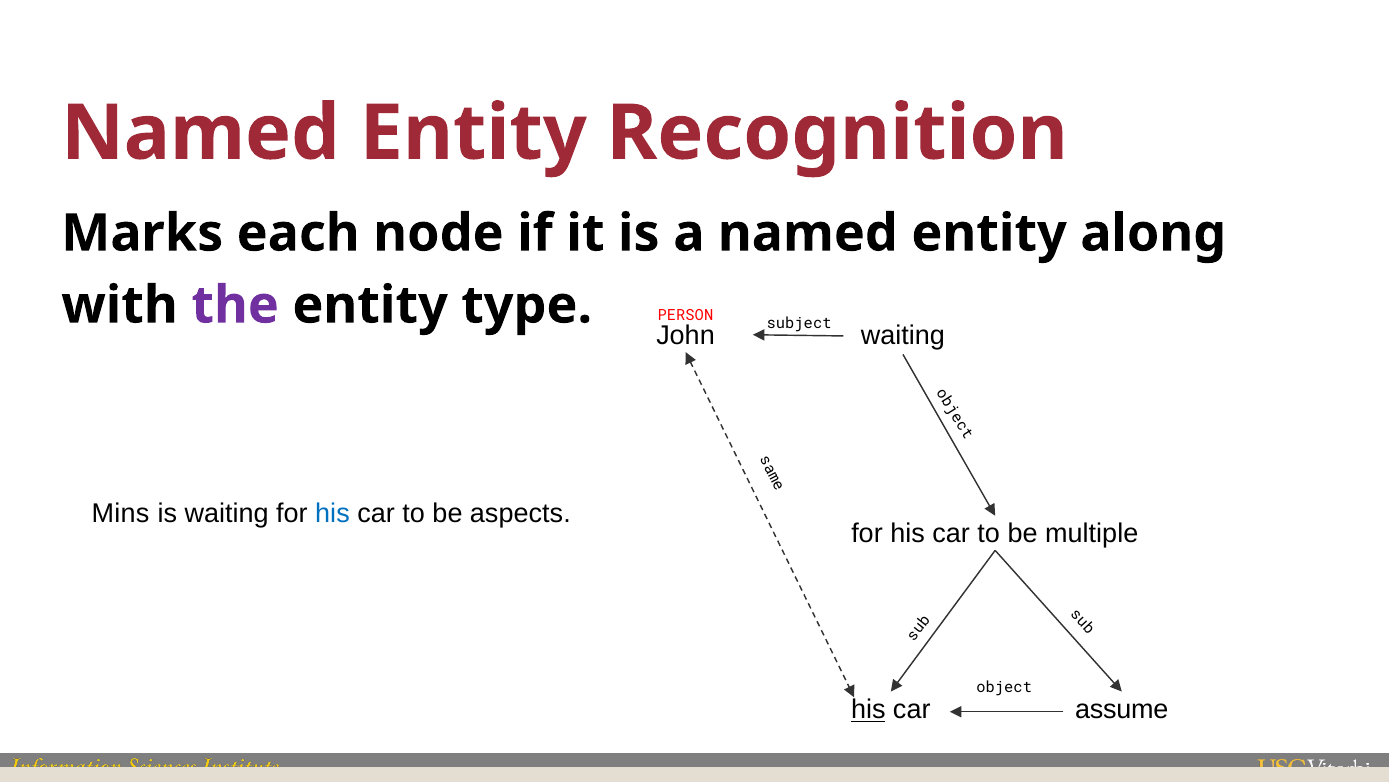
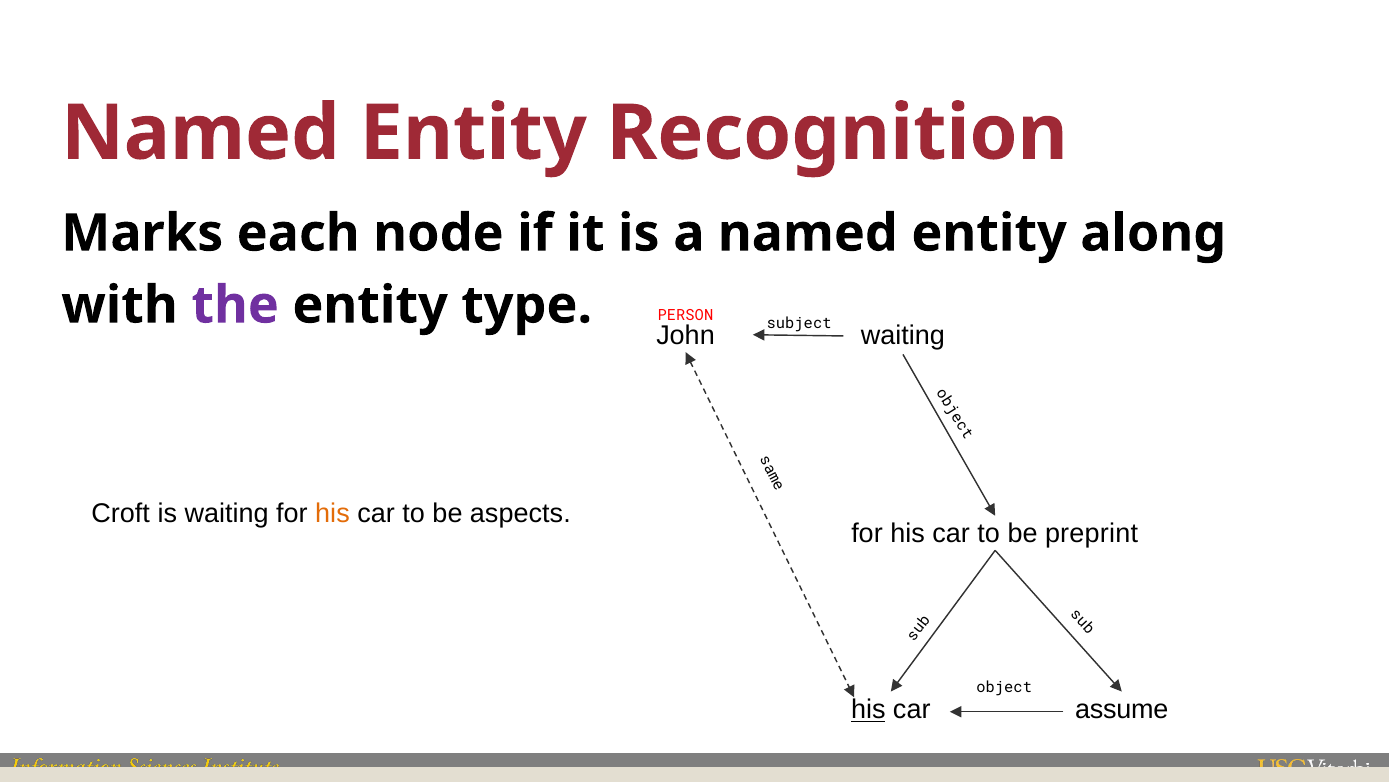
Mins: Mins -> Croft
his at (332, 513) colour: blue -> orange
multiple: multiple -> preprint
